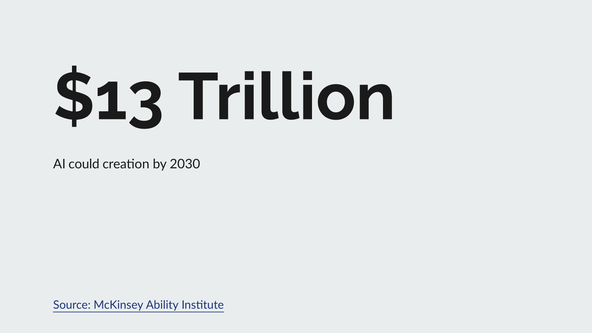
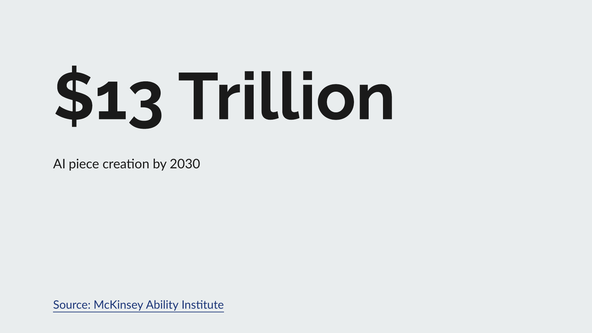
could: could -> piece
